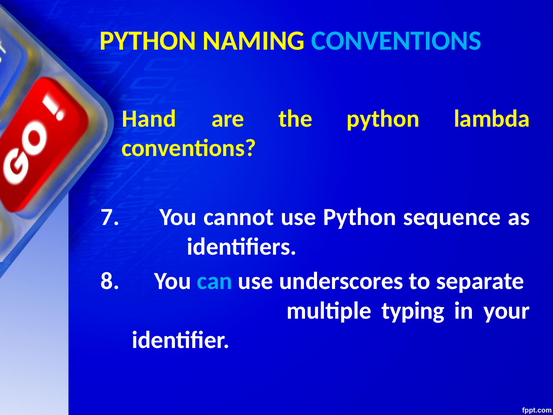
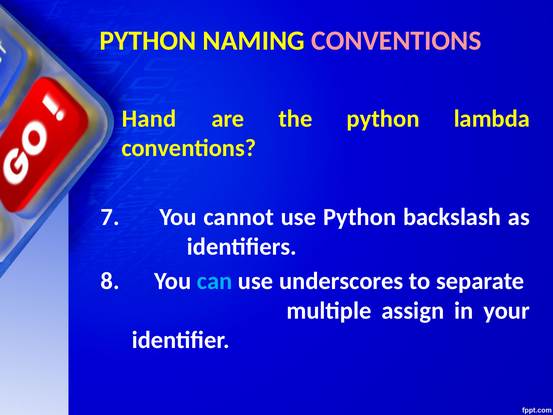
CONVENTIONS at (396, 41) colour: light blue -> pink
sequence: sequence -> backslash
typing: typing -> assign
